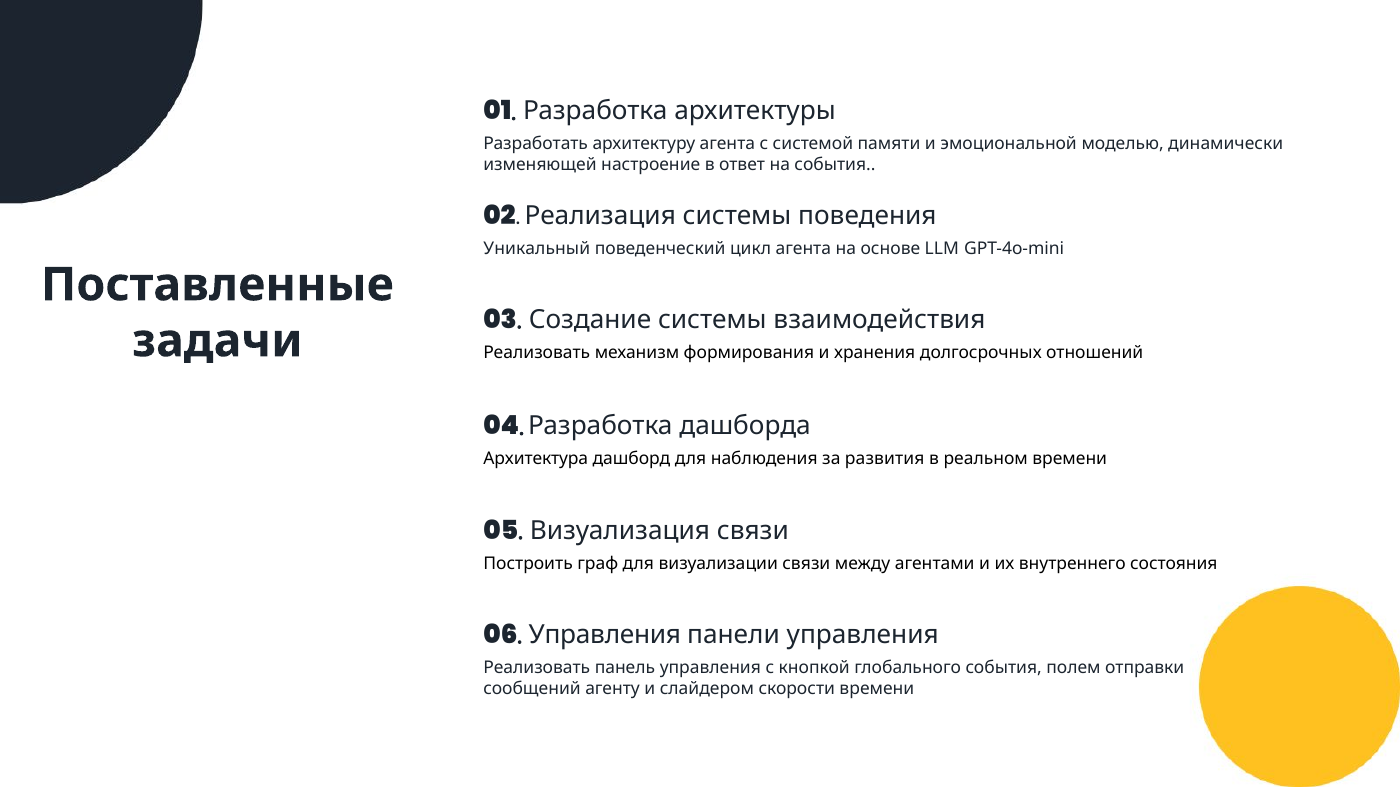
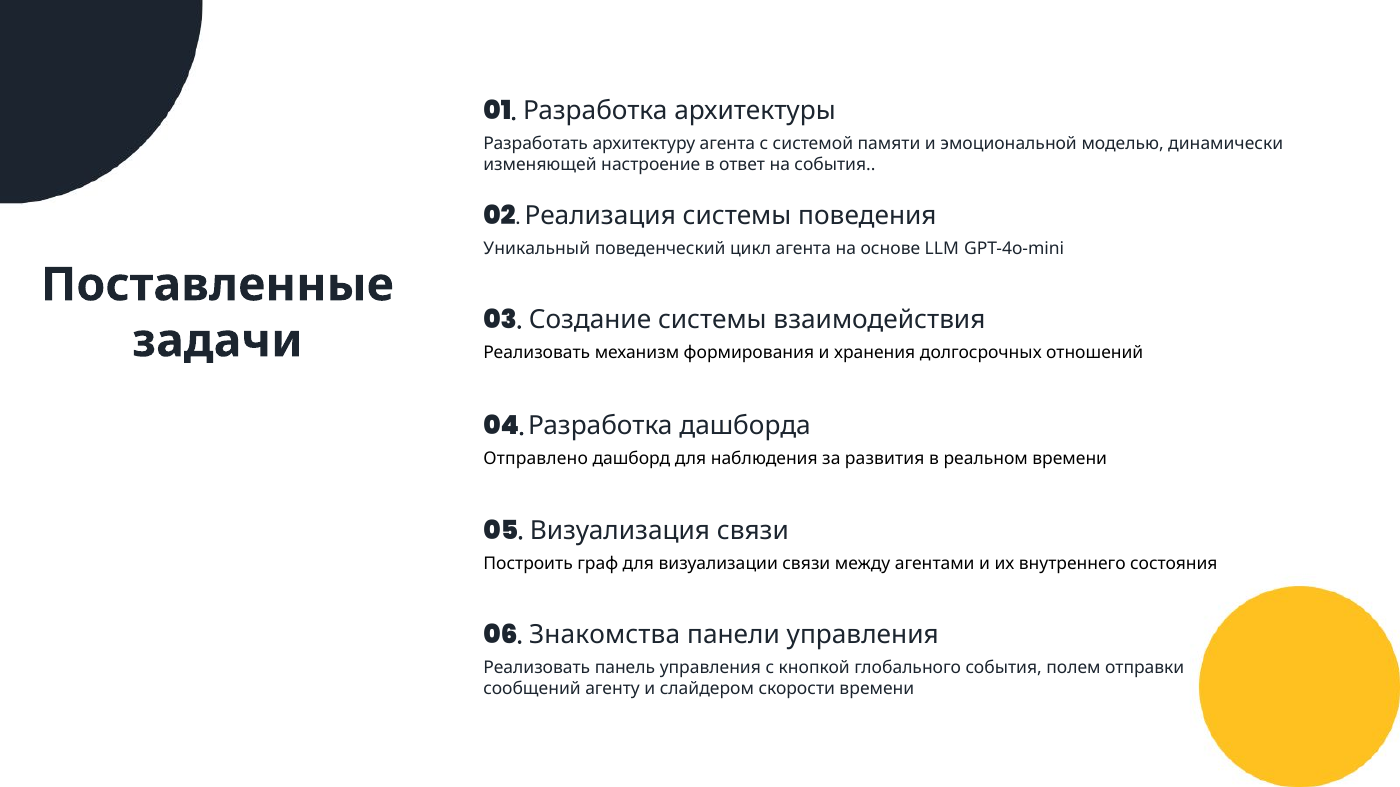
Архитектура: Архитектура -> Отправлено
06 Управления: Управления -> Знакомства
